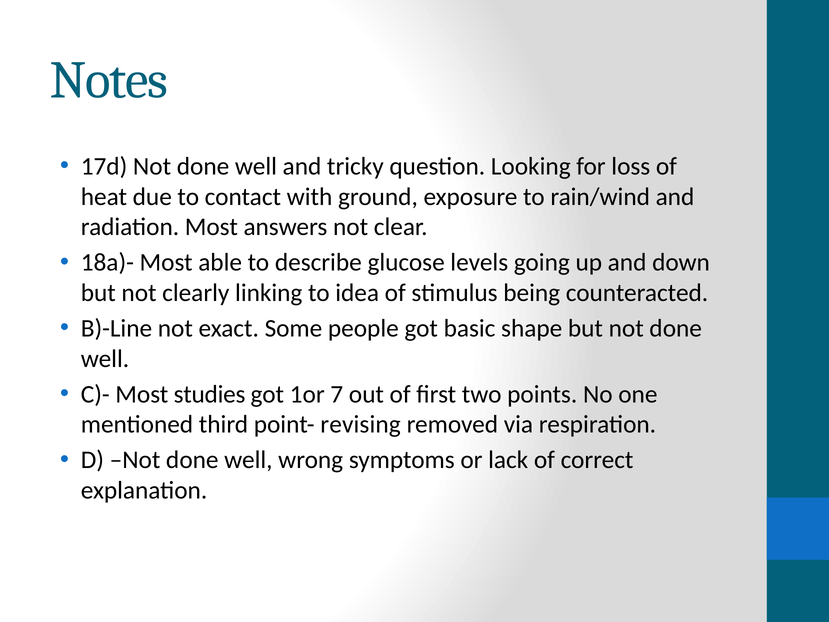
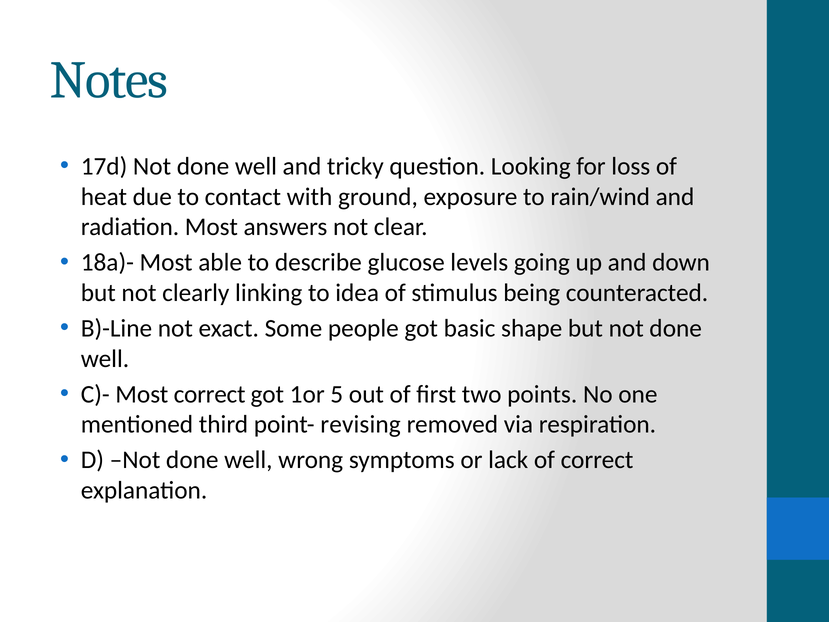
Most studies: studies -> correct
7: 7 -> 5
